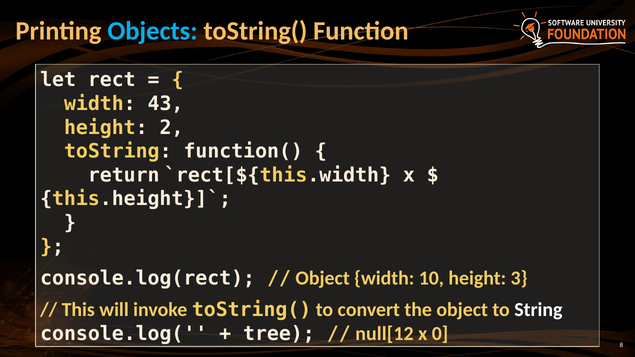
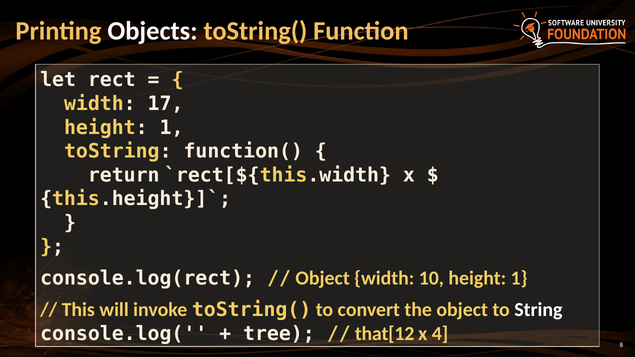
Objects colour: light blue -> white
43: 43 -> 17
2 at (172, 128): 2 -> 1
10 height 3: 3 -> 1
null[12: null[12 -> that[12
0: 0 -> 4
